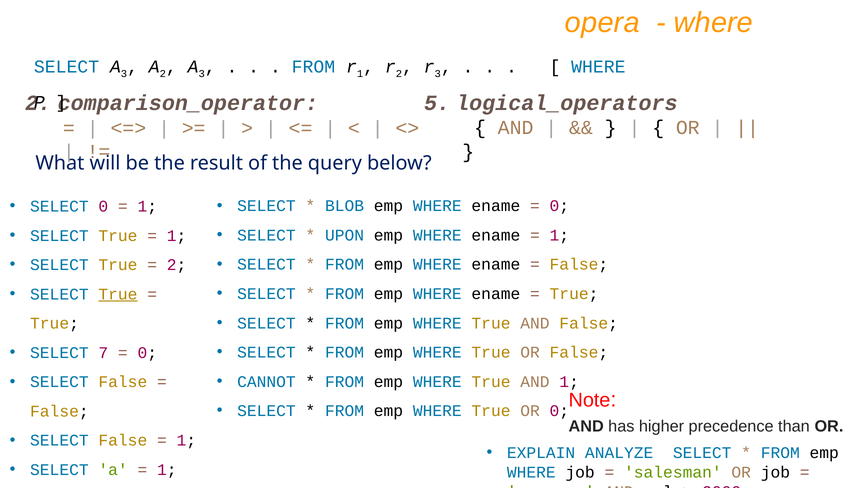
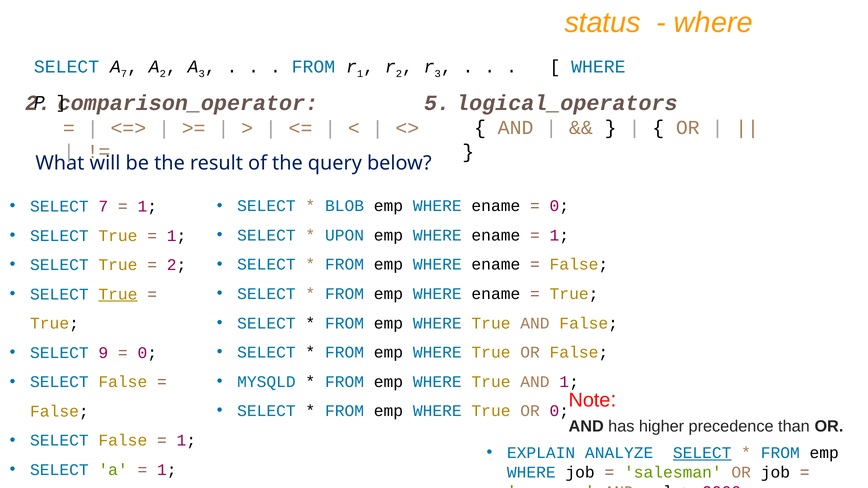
opera: opera -> status
SELECT A 3: 3 -> 7
SELECT 0: 0 -> 7
7: 7 -> 9
CANNOT: CANNOT -> MYSQLD
SELECT at (702, 453) underline: none -> present
